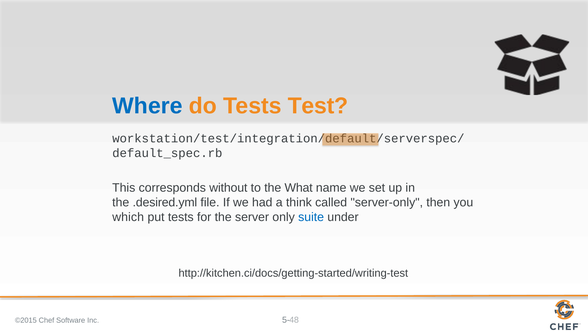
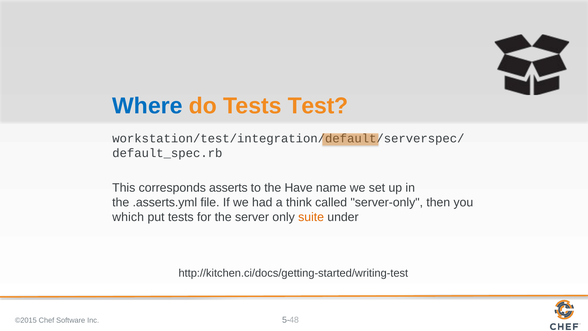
without: without -> asserts
What: What -> Have
.desired.yml: .desired.yml -> .asserts.yml
suite colour: blue -> orange
